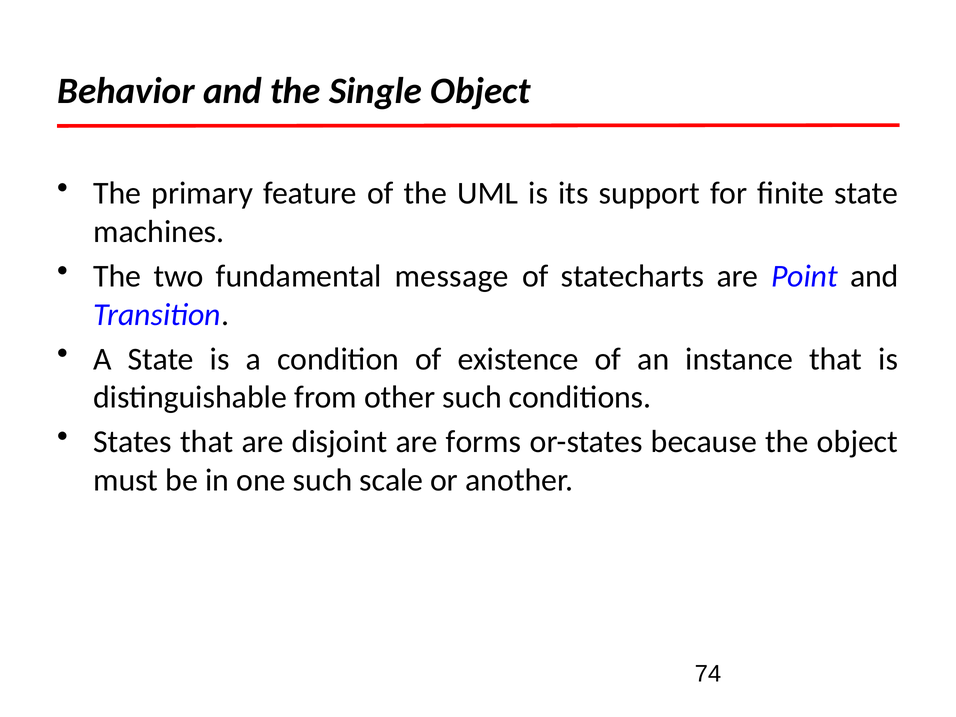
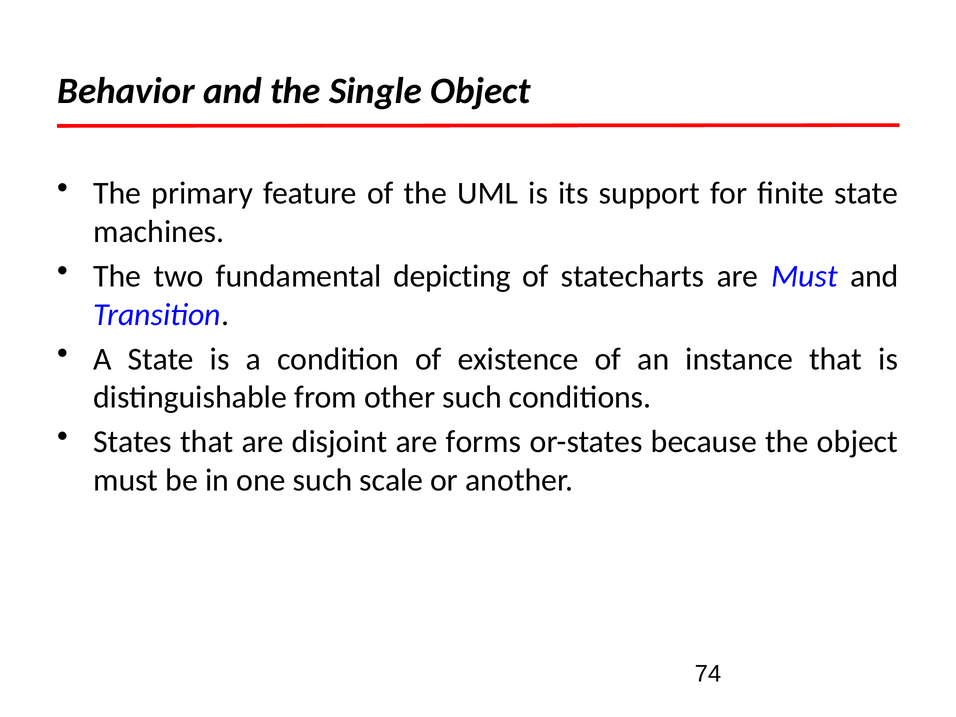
message: message -> depicting
are Point: Point -> Must
